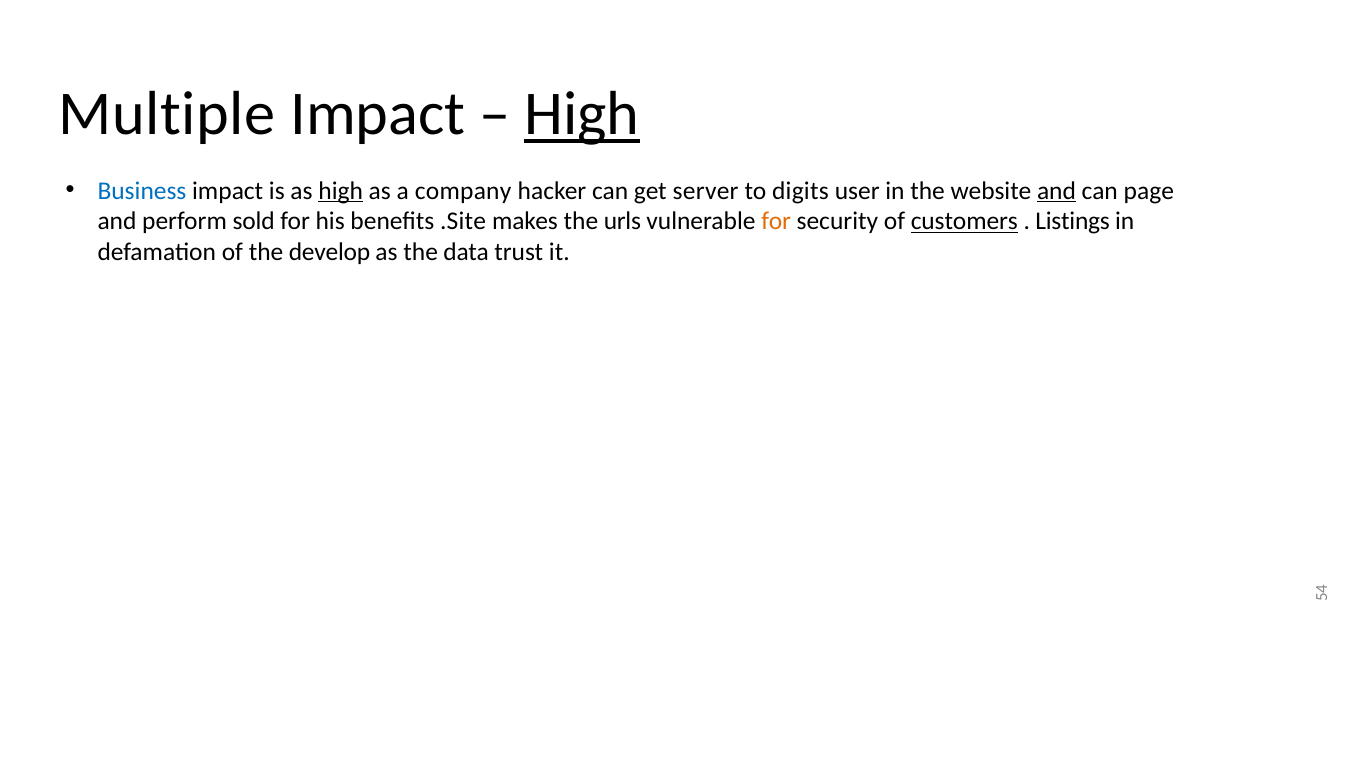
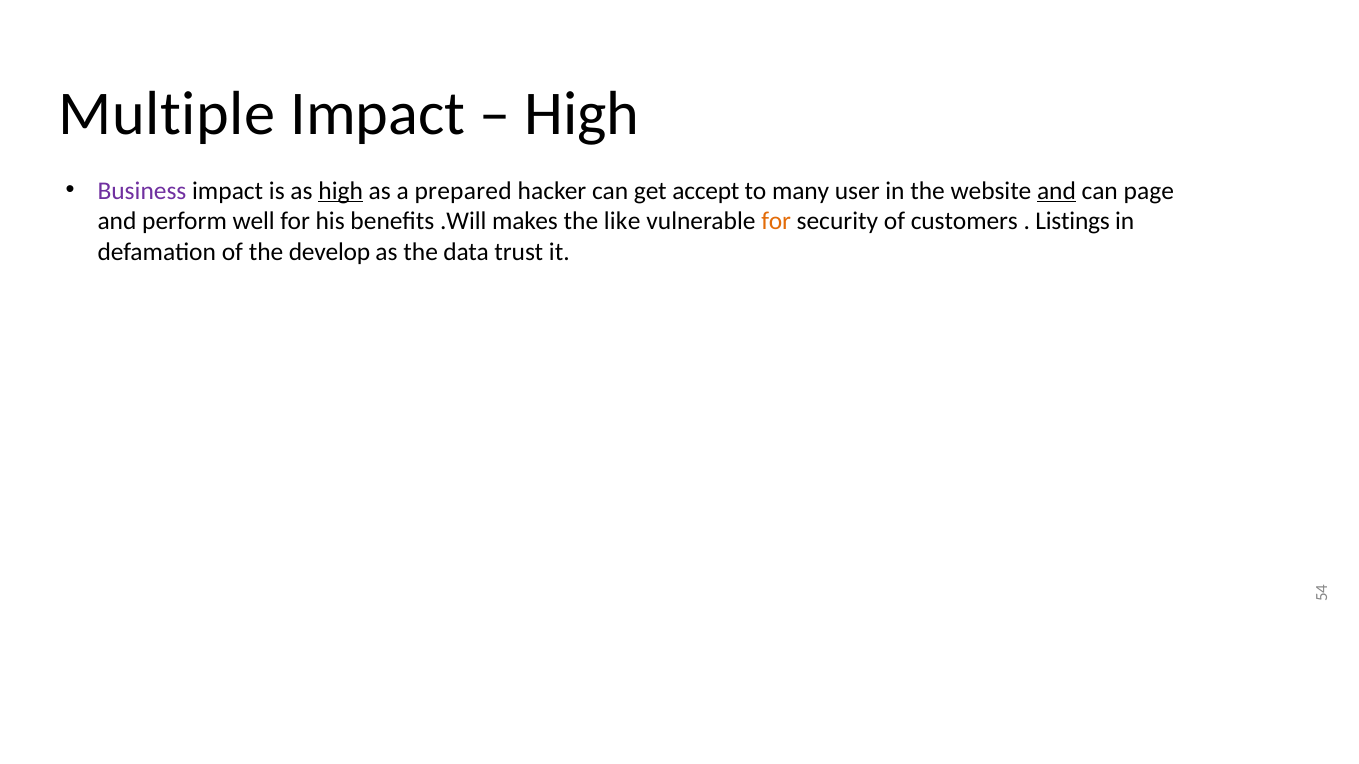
High at (582, 114) underline: present -> none
Business colour: blue -> purple
company: company -> prepared
server: server -> accept
digits: digits -> many
sold: sold -> well
.Site: .Site -> .Will
urls: urls -> like
customers underline: present -> none
